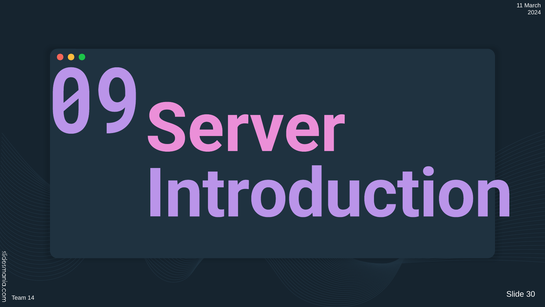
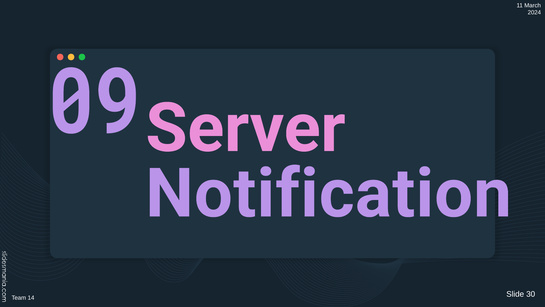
Introduction: Introduction -> Notification
